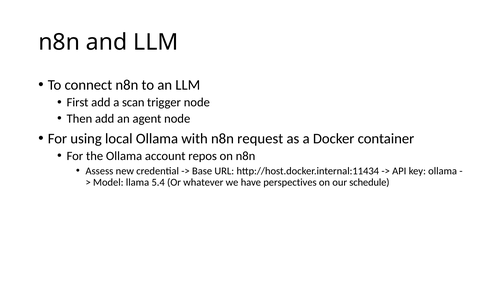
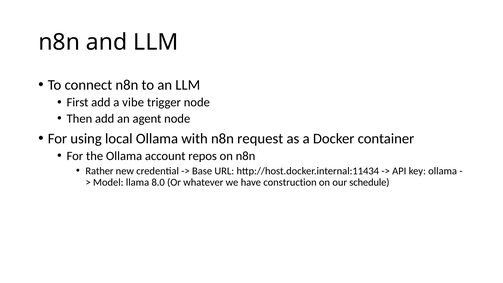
scan: scan -> vibe
Assess: Assess -> Rather
5.4: 5.4 -> 8.0
perspectives: perspectives -> construction
